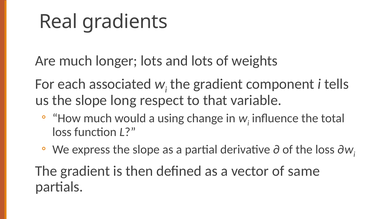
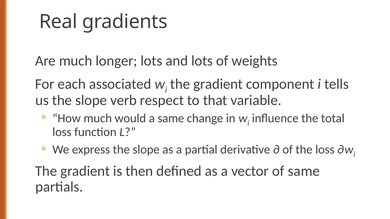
long: long -> verb
a using: using -> same
